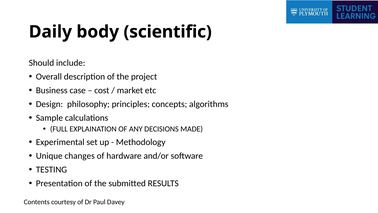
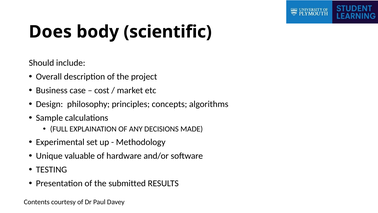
Daily: Daily -> Does
changes: changes -> valuable
